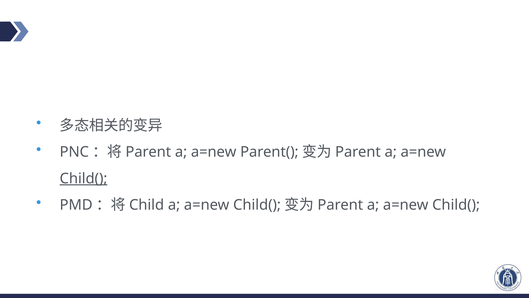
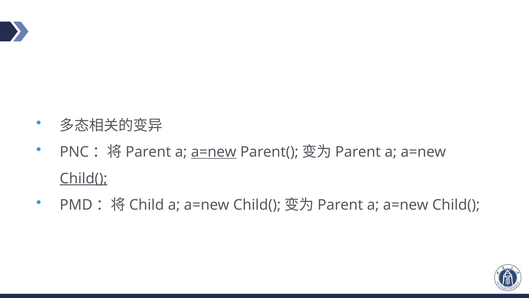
a=new at (214, 152) underline: none -> present
